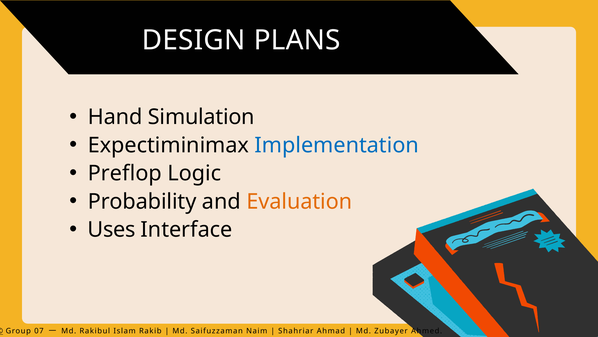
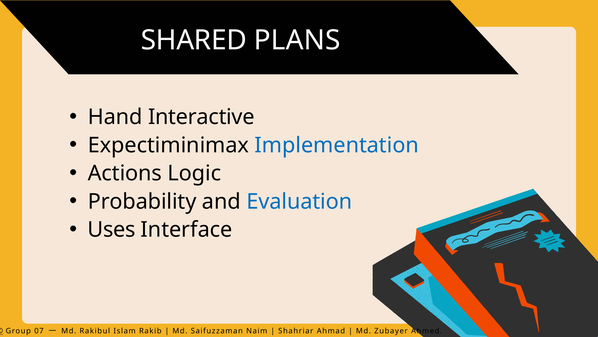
DESIGN: DESIGN -> SHARED
Simulation: Simulation -> Interactive
Preflop: Preflop -> Actions
Evaluation colour: orange -> blue
